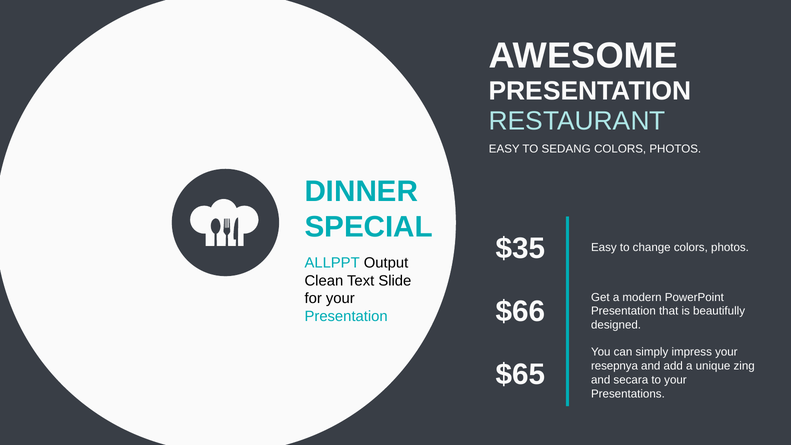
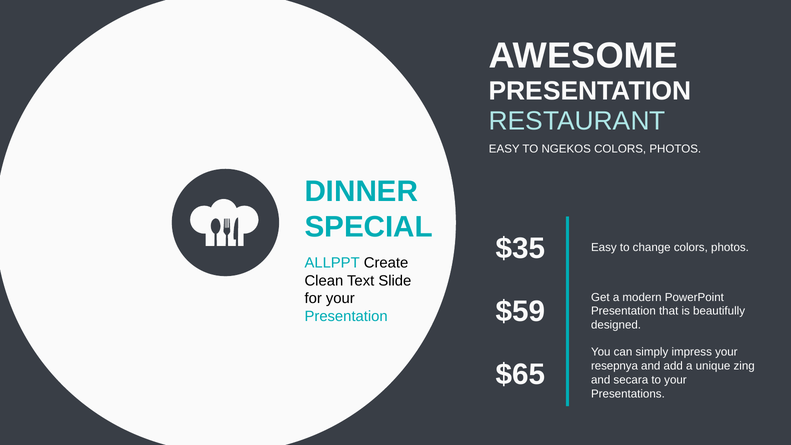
SEDANG: SEDANG -> NGEKOS
Output: Output -> Create
$66: $66 -> $59
